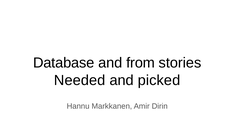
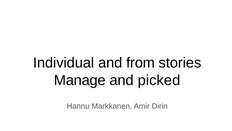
Database: Database -> Individual
Needed: Needed -> Manage
